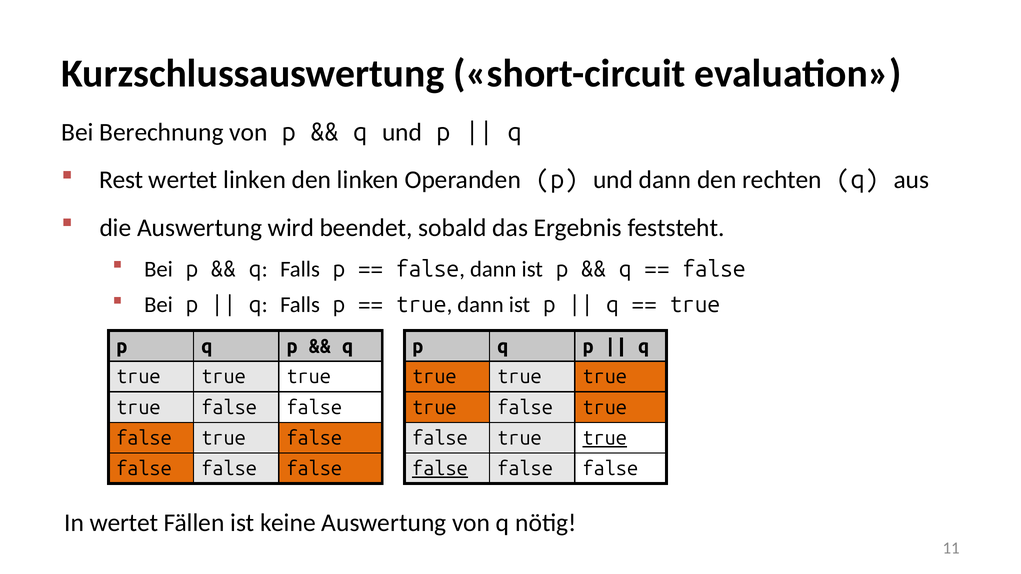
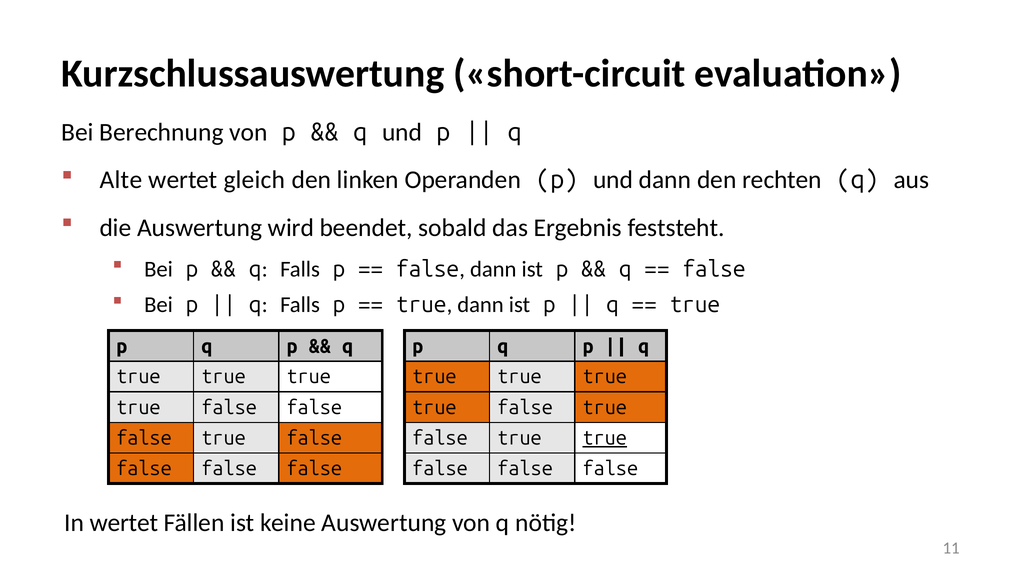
Rest: Rest -> Alte
wertet linken: linken -> gleich
false at (440, 469) underline: present -> none
